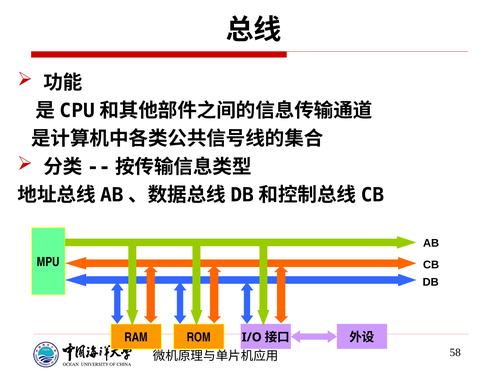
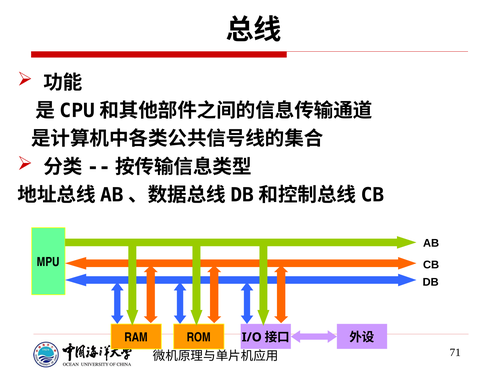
58: 58 -> 71
